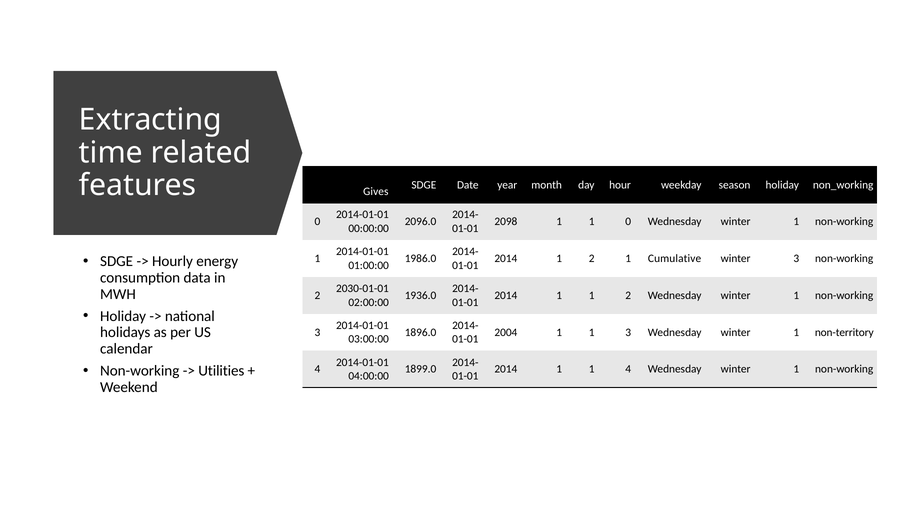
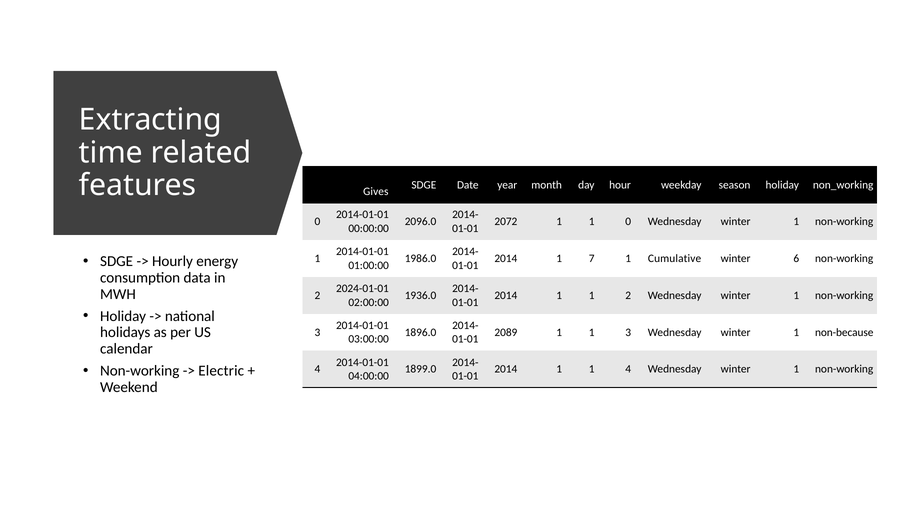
2098: 2098 -> 2072
2014 1 2: 2 -> 7
winter 3: 3 -> 6
2030-01-01: 2030-01-01 -> 2024-01-01
2004: 2004 -> 2089
non-territory: non-territory -> non-because
Utilities: Utilities -> Electric
